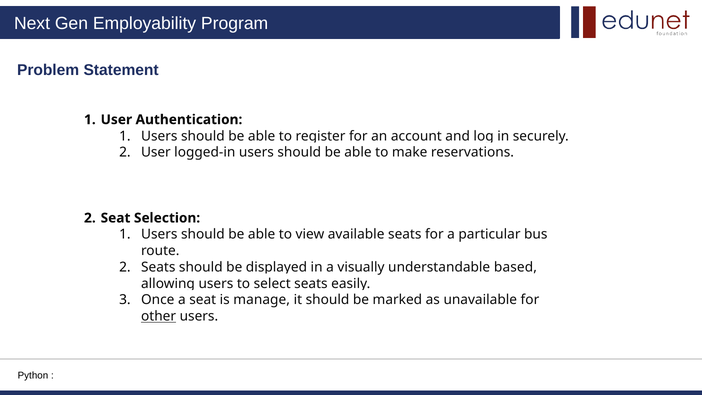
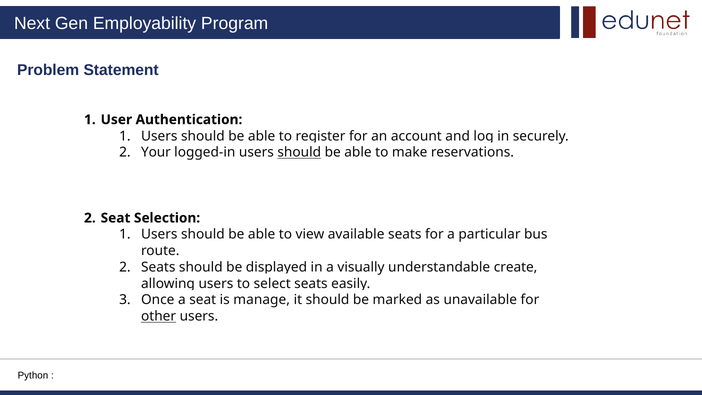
User at (156, 152): User -> Your
should at (299, 152) underline: none -> present
based: based -> create
